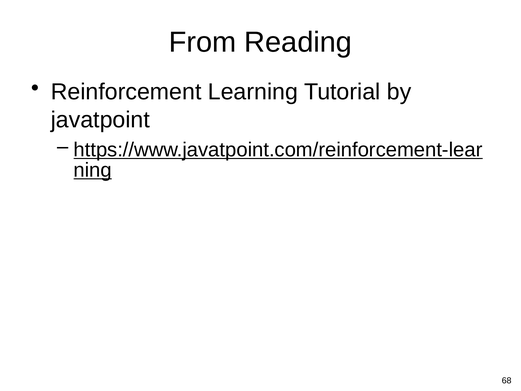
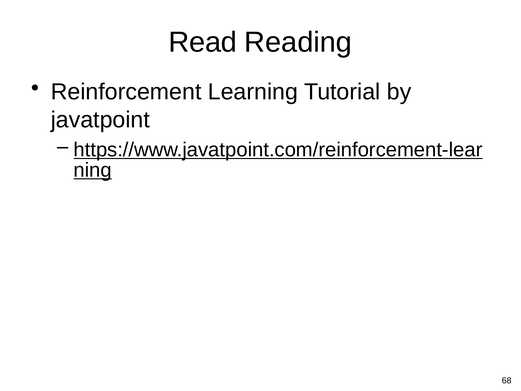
From: From -> Read
